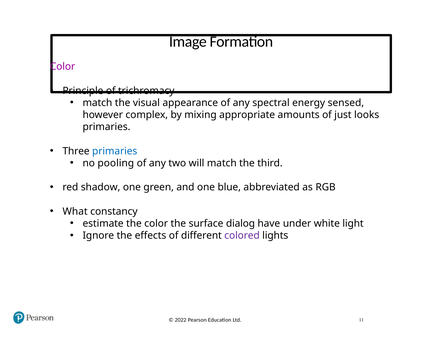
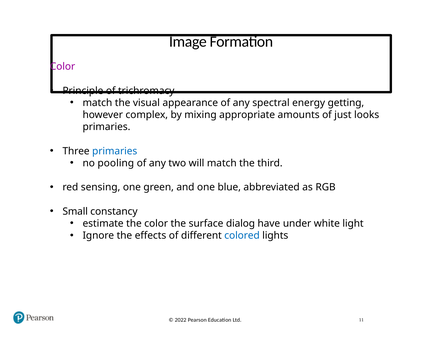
sensed: sensed -> getting
shadow: shadow -> sensing
What: What -> Small
colored colour: purple -> blue
